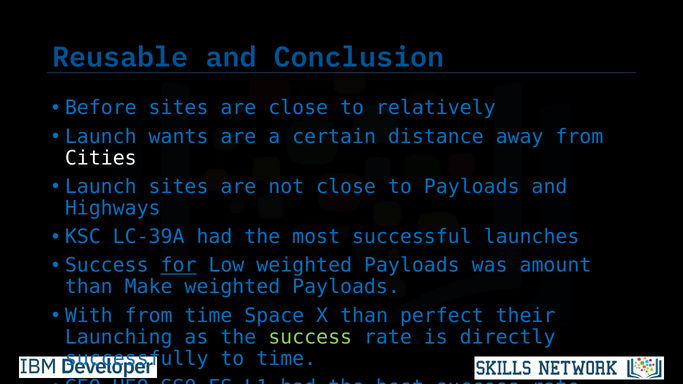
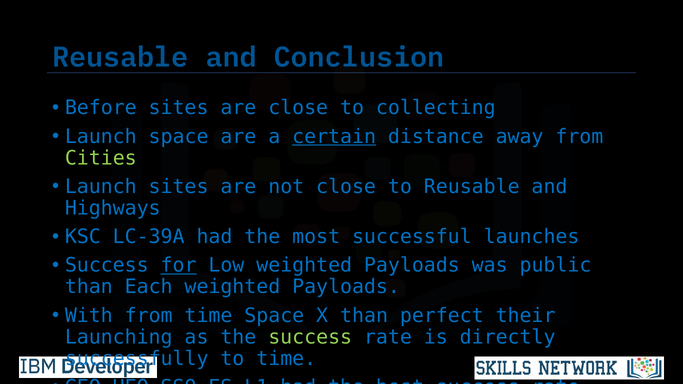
relatively: relatively -> collecting
Launch wants: wants -> space
certain underline: none -> present
Cities colour: white -> light green
to Payloads: Payloads -> Reusable
amount: amount -> public
Make: Make -> Each
